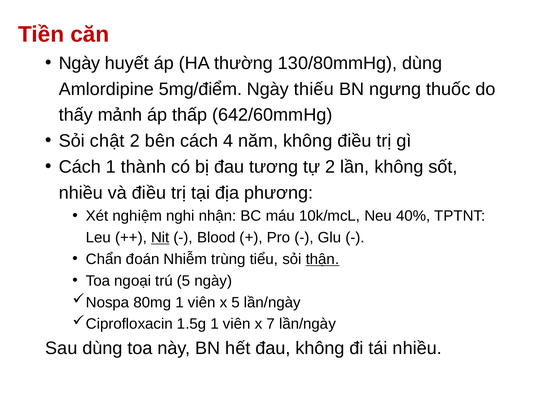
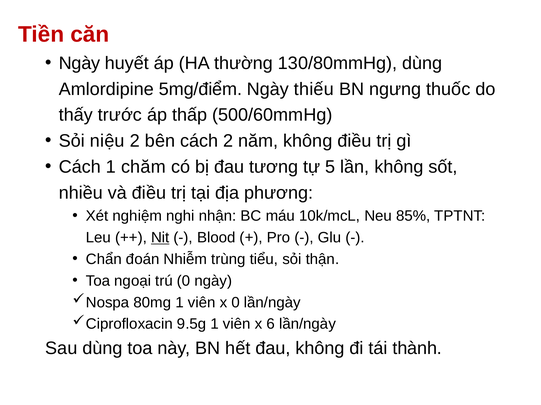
mảnh: mảnh -> trước
642/60mmHg: 642/60mmHg -> 500/60mmHg
chật: chật -> niệu
cách 4: 4 -> 2
thành: thành -> chăm
tự 2: 2 -> 5
40%: 40% -> 85%
thận underline: present -> none
trú 5: 5 -> 0
x 5: 5 -> 0
1.5g: 1.5g -> 9.5g
7: 7 -> 6
tái nhiều: nhiều -> thành
